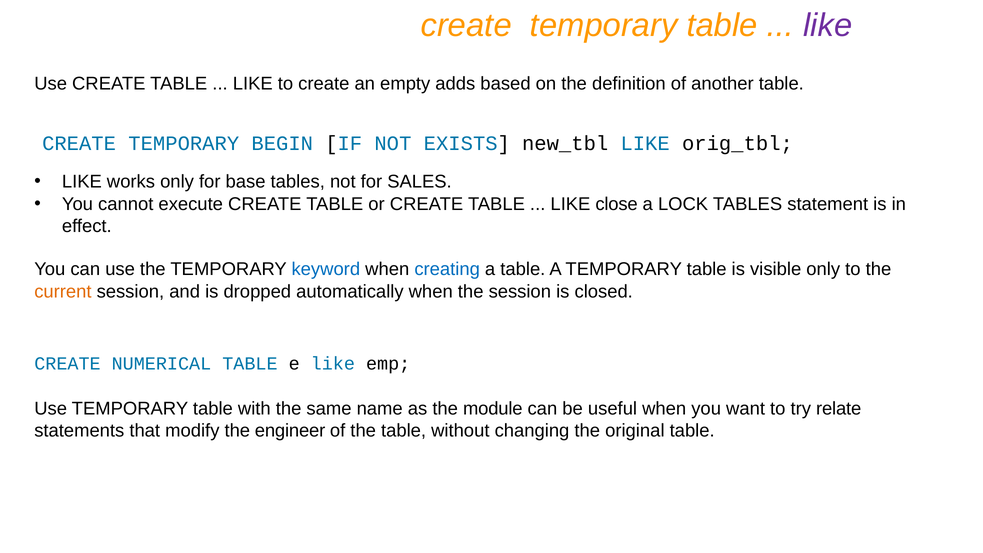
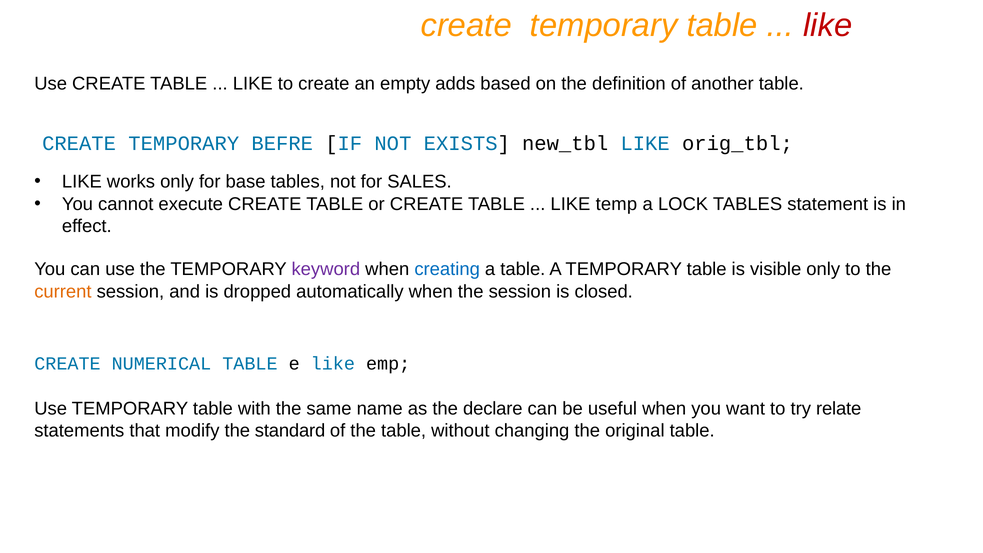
like at (828, 26) colour: purple -> red
BEGIN: BEGIN -> BEFRE
close: close -> temp
keyword colour: blue -> purple
module: module -> declare
engineer: engineer -> standard
